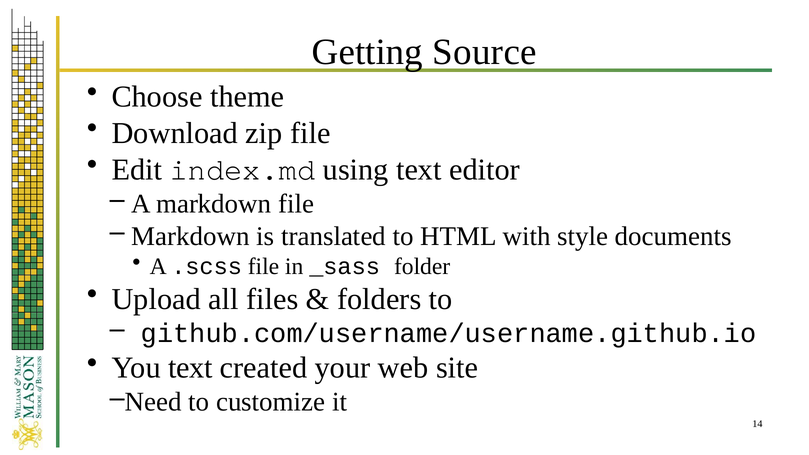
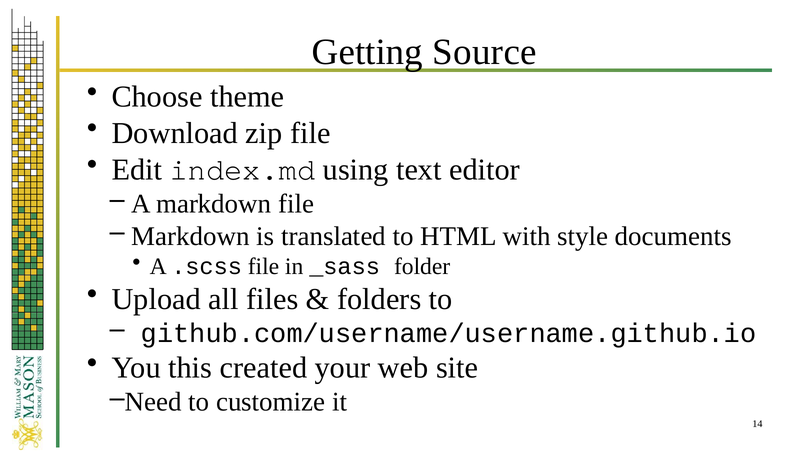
You text: text -> this
